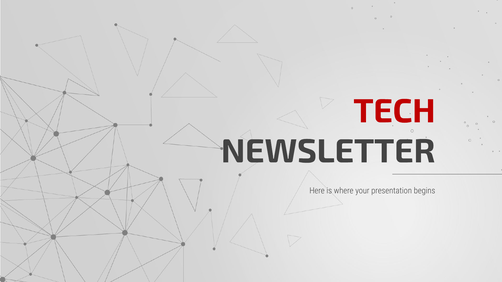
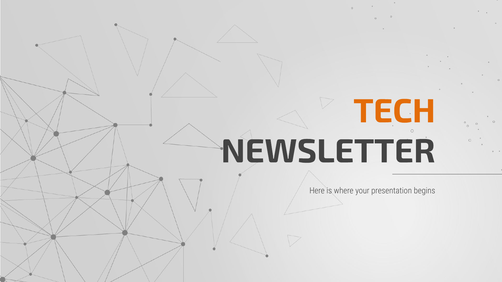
TECH colour: red -> orange
